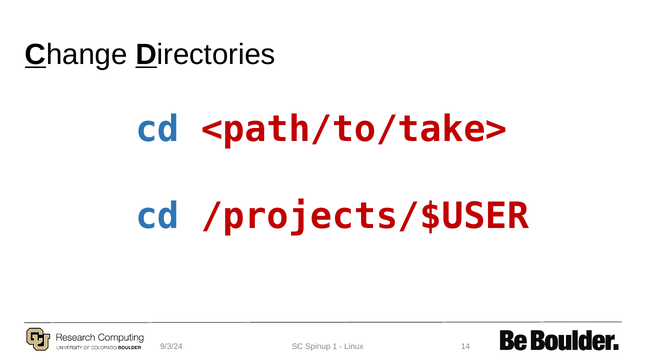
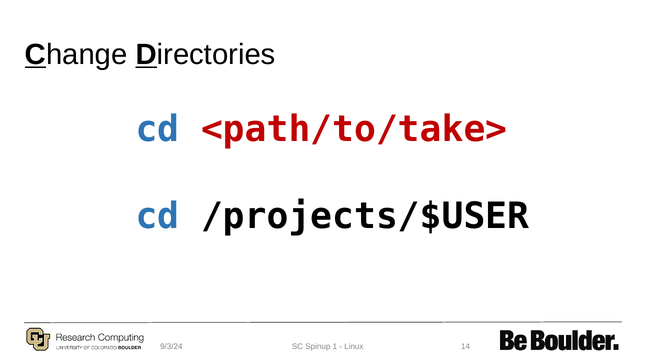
/projects/$USER colour: red -> black
